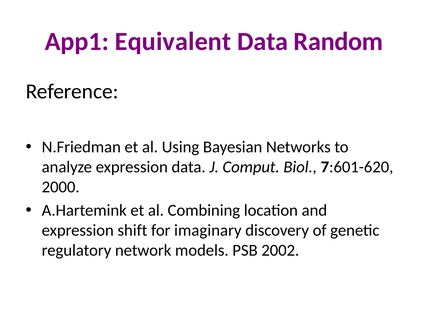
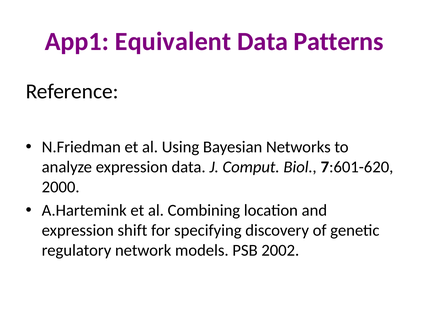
Random: Random -> Patterns
imaginary: imaginary -> specifying
